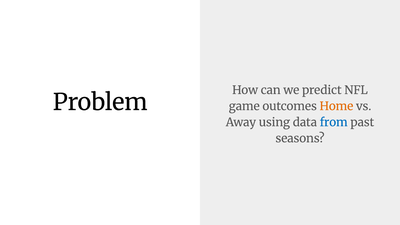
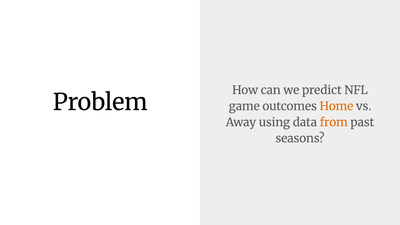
from colour: blue -> orange
